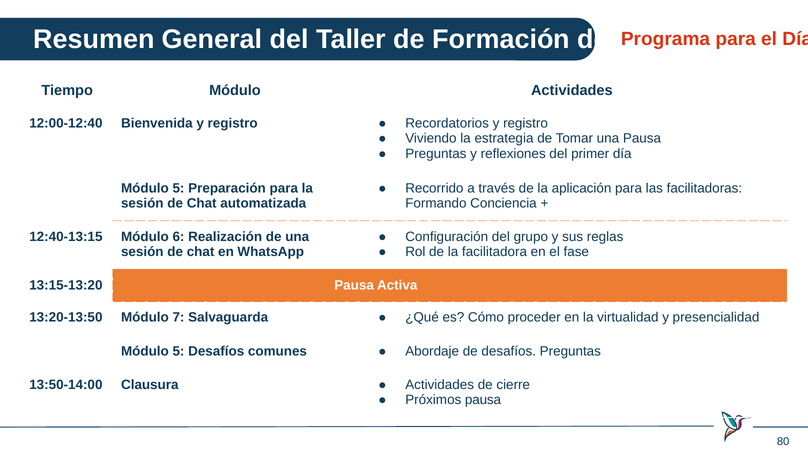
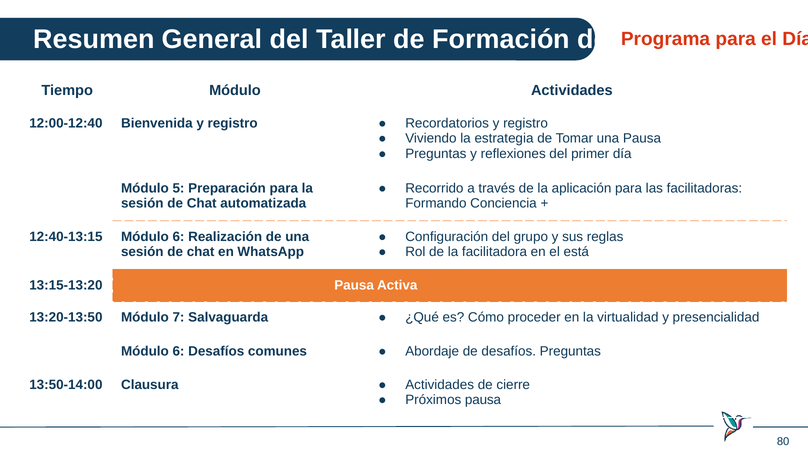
fase: fase -> está
5 at (179, 351): 5 -> 6
